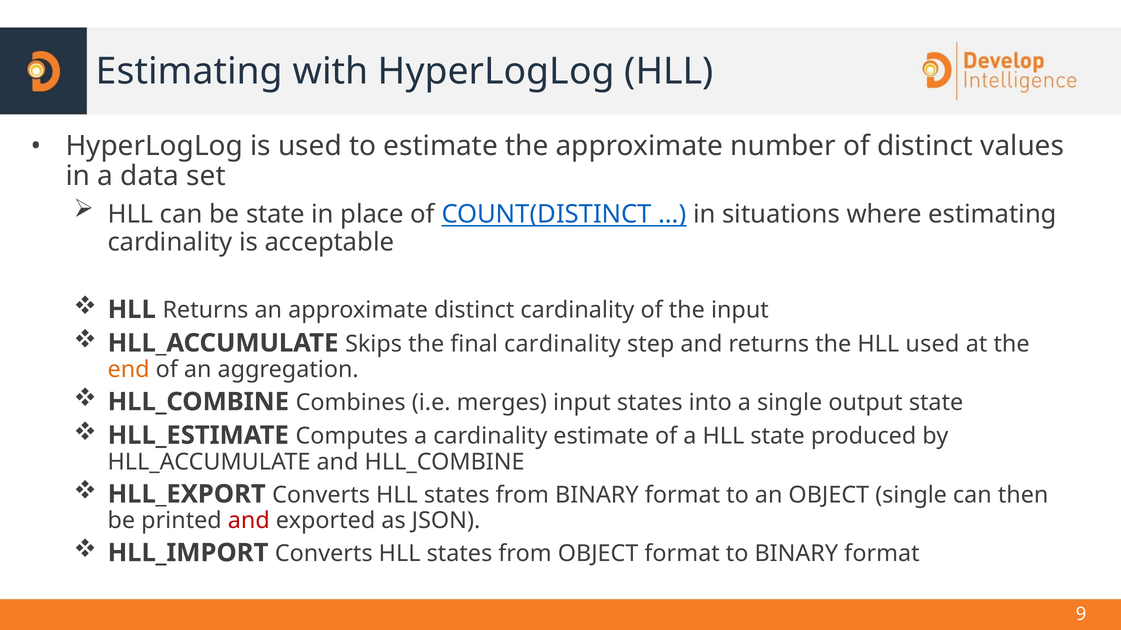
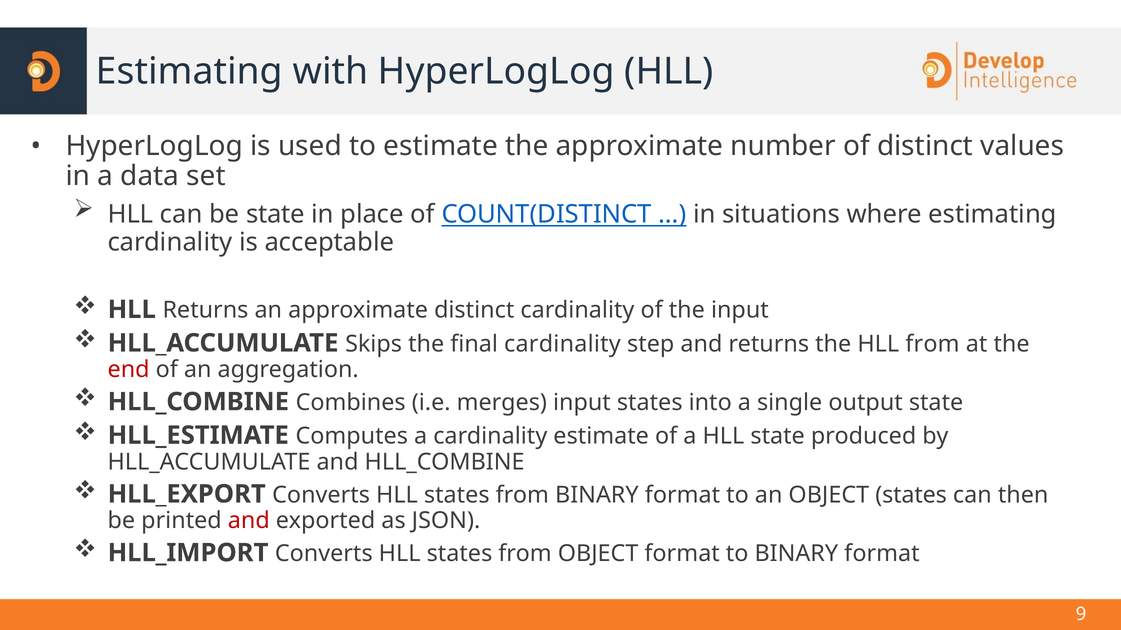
HLL used: used -> from
end colour: orange -> red
OBJECT single: single -> states
